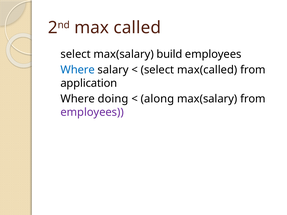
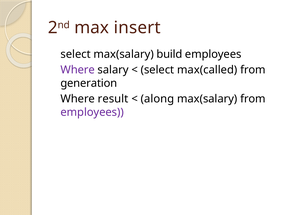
called: called -> insert
Where at (78, 70) colour: blue -> purple
application: application -> generation
doing: doing -> result
